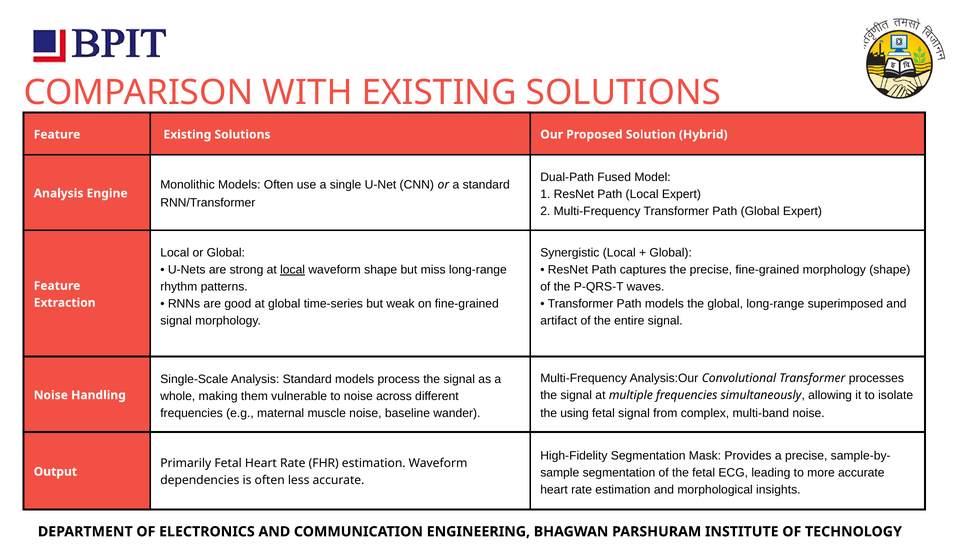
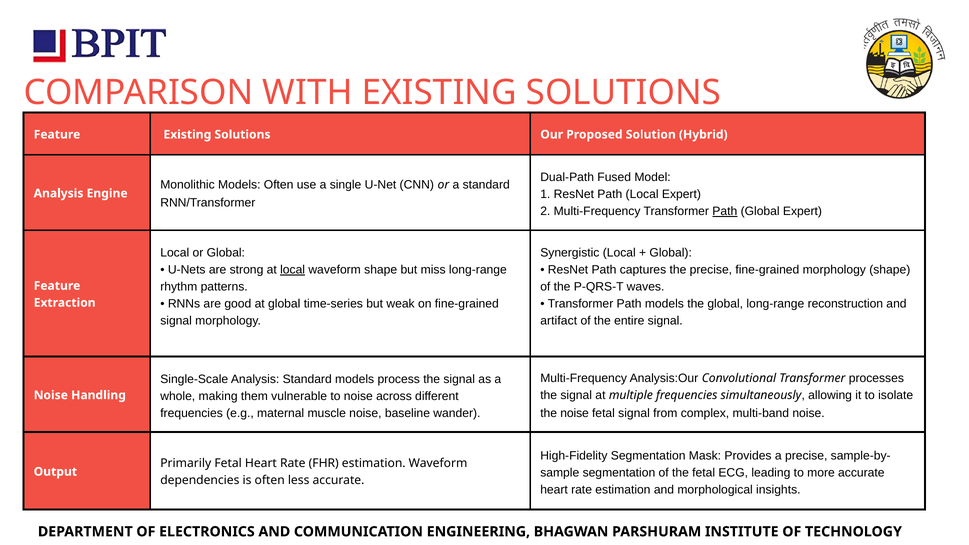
Path at (725, 211) underline: none -> present
superimposed: superimposed -> reconstruction
the using: using -> noise
